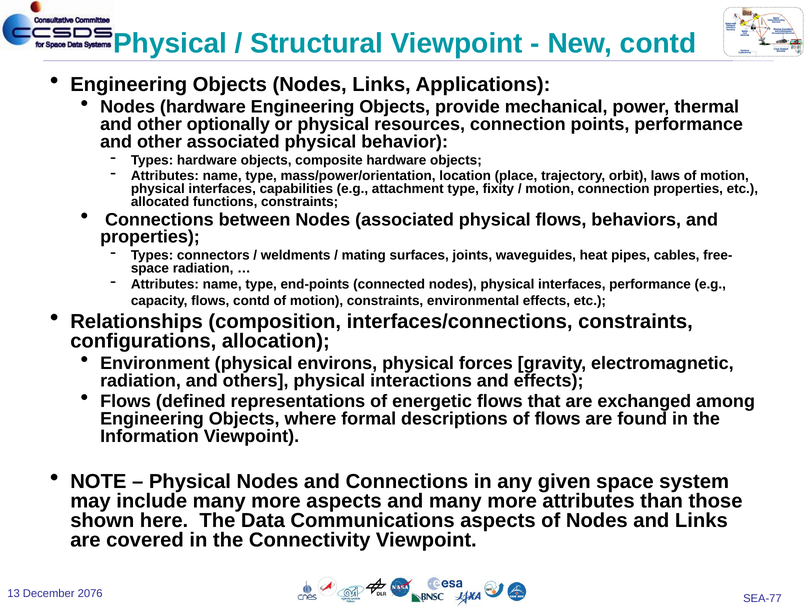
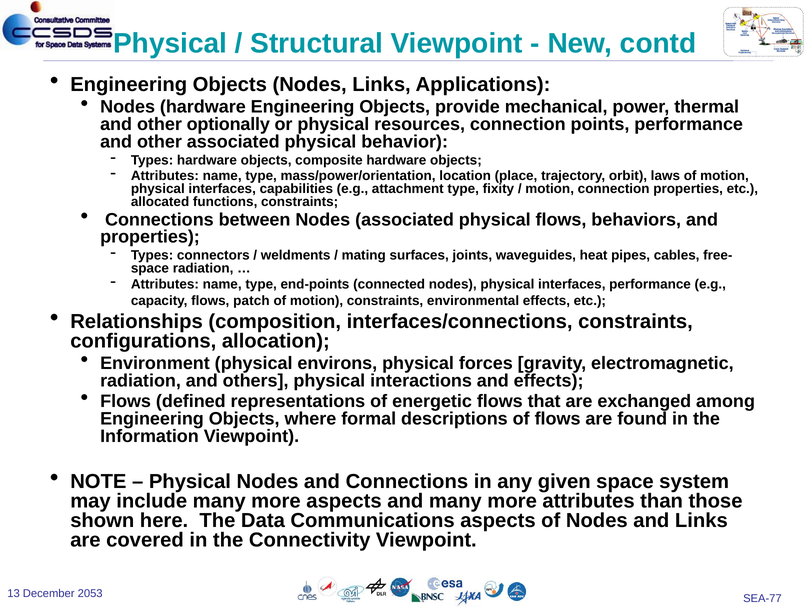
flows contd: contd -> patch
2076: 2076 -> 2053
